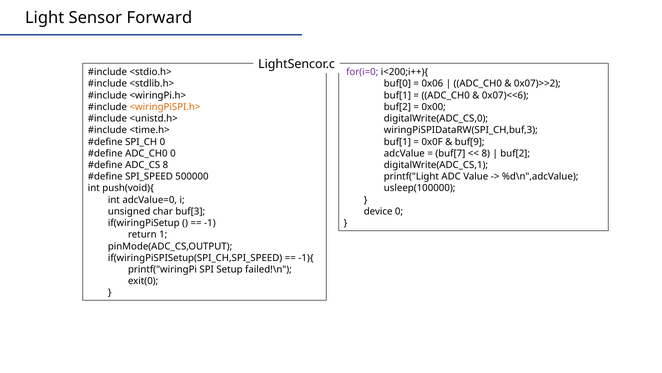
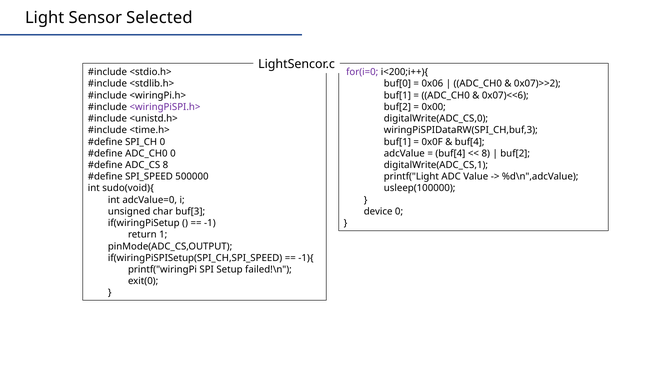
Forward: Forward -> Selected
<wiringPiSPI.h> colour: orange -> purple
buf[9 at (470, 142): buf[9 -> buf[4
buf[7 at (450, 153): buf[7 -> buf[4
push(void){: push(void){ -> sudo(void){
